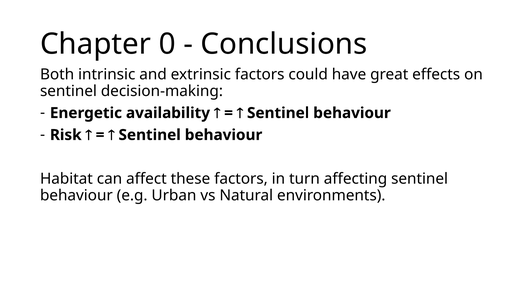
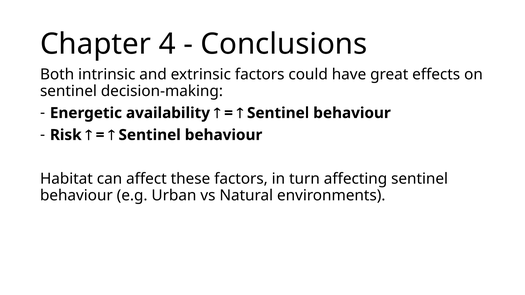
0: 0 -> 4
